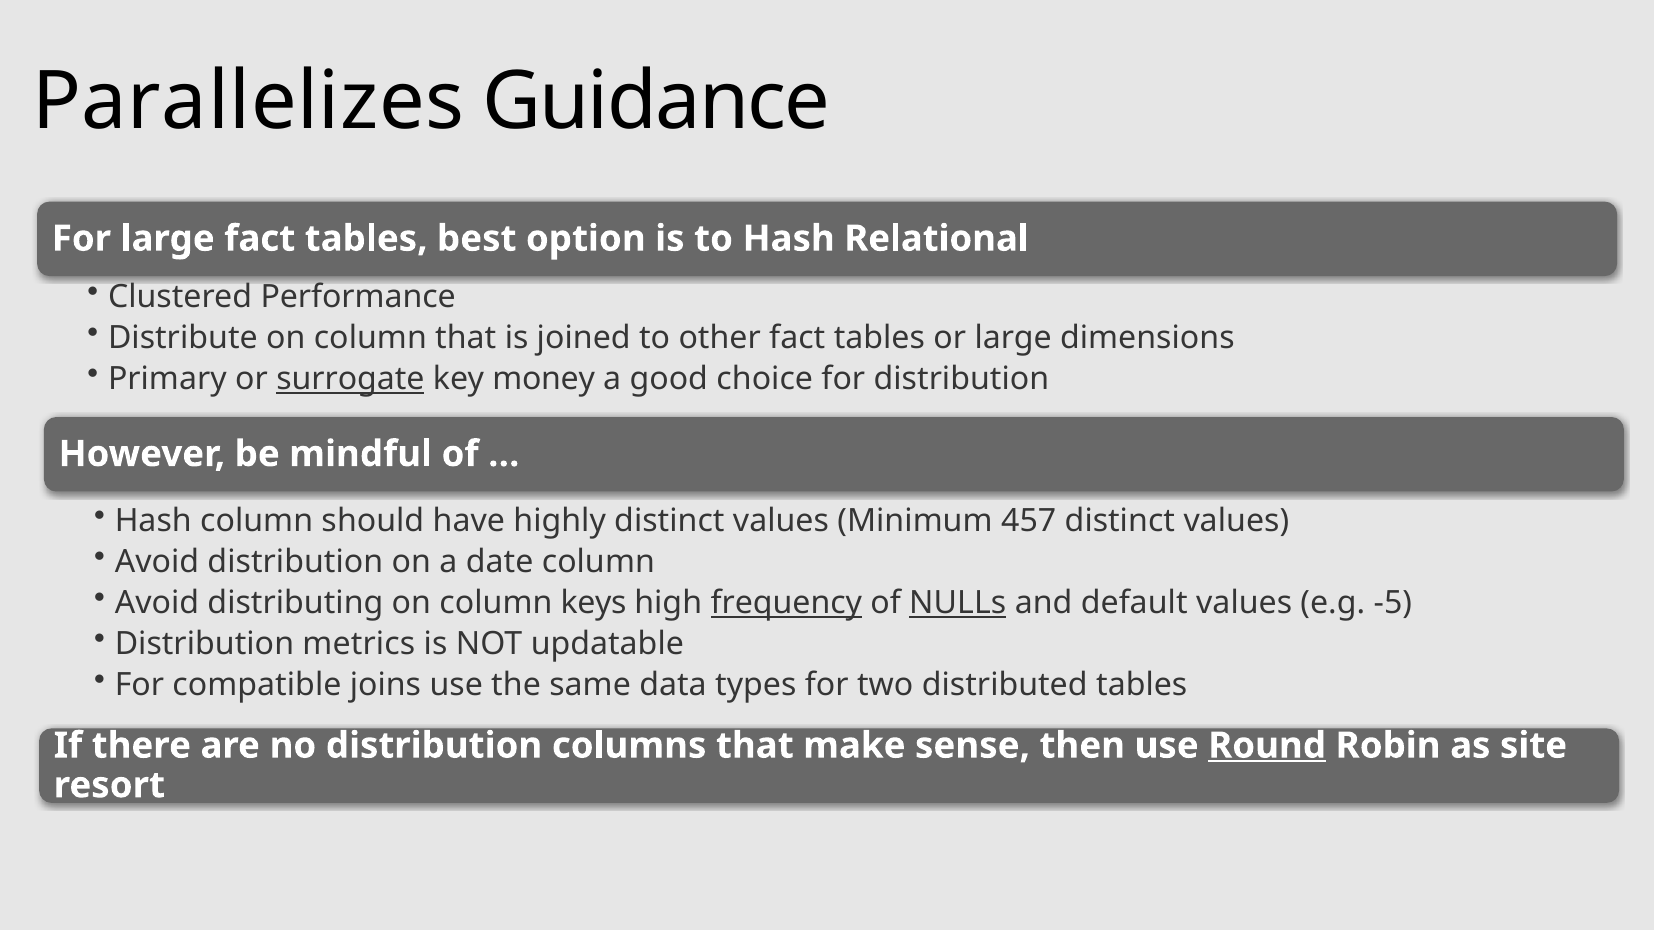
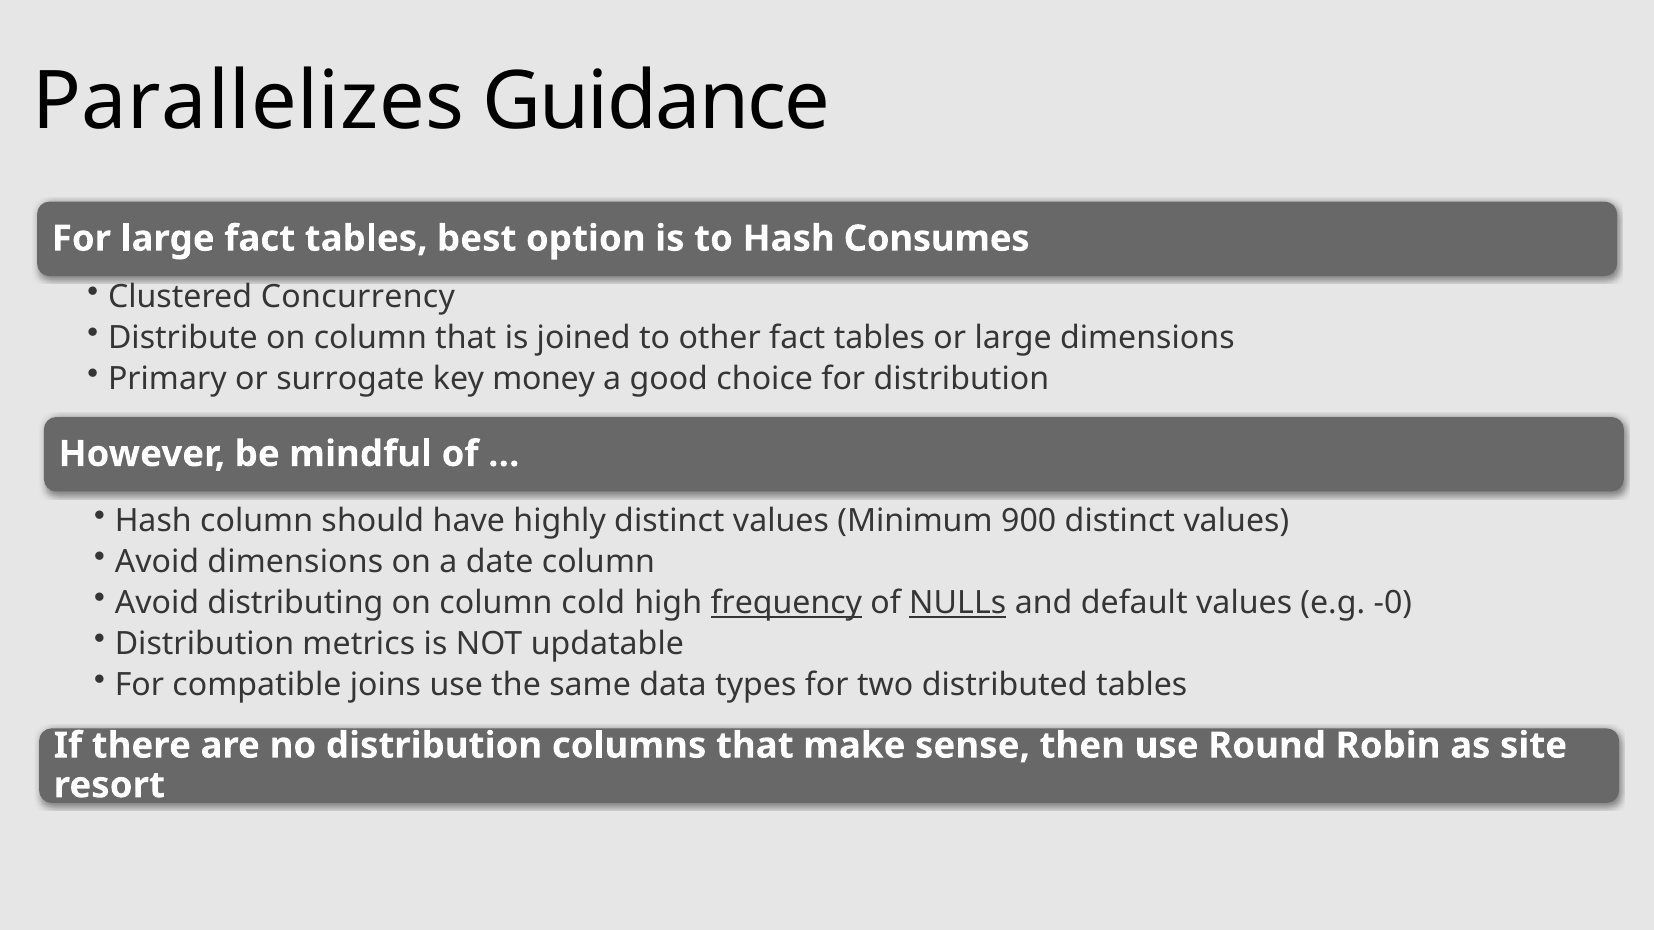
Relational: Relational -> Consumes
Performance: Performance -> Concurrency
surrogate underline: present -> none
457: 457 -> 900
Avoid distribution: distribution -> dimensions
keys: keys -> cold
-5: -5 -> -0
Round underline: present -> none
